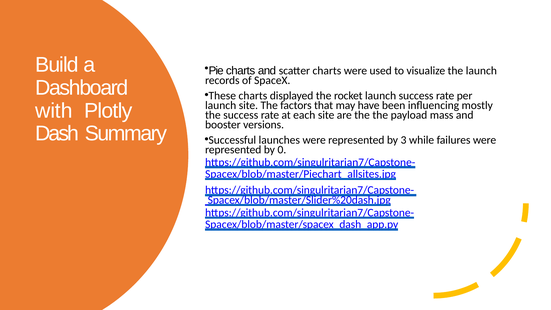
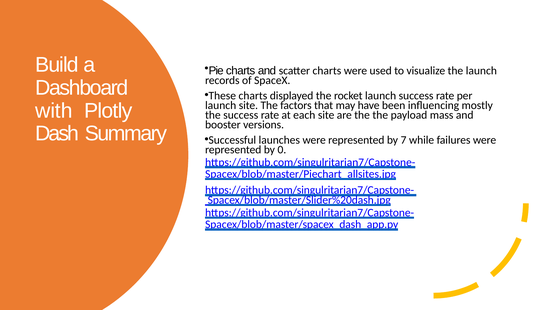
3: 3 -> 7
